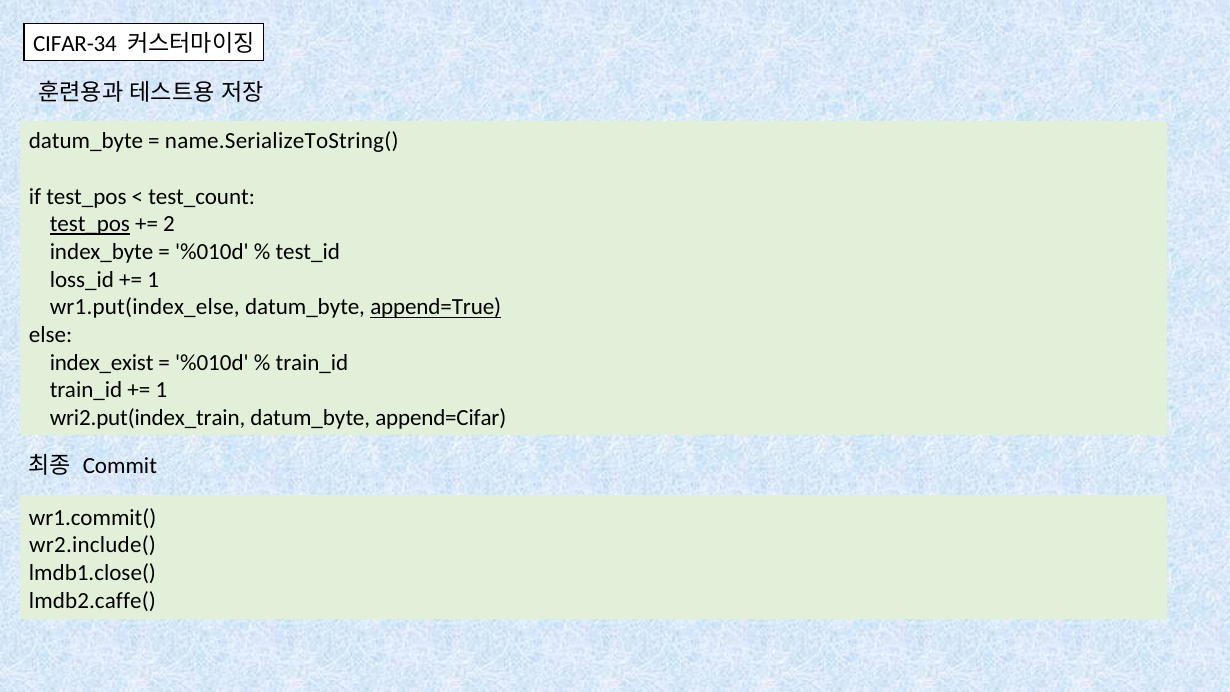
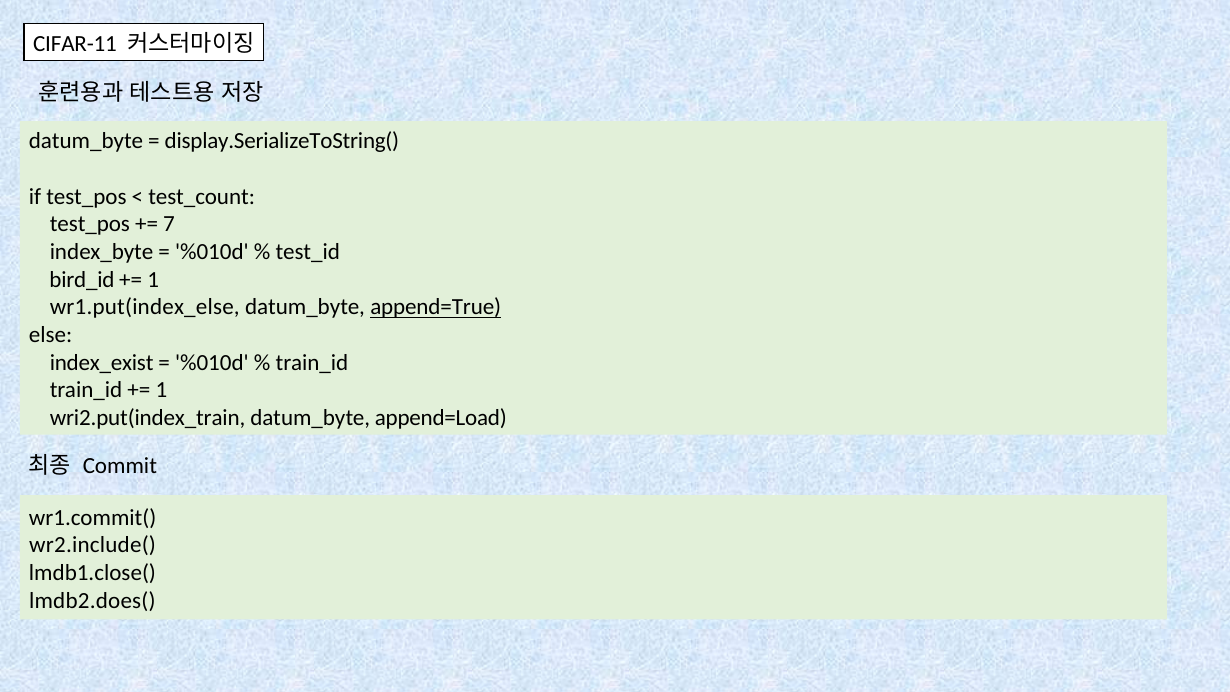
CIFAR-34: CIFAR-34 -> CIFAR-11
name.SerializeToString(: name.SerializeToString( -> display.SerializeToString(
test_pos at (90, 224) underline: present -> none
2: 2 -> 7
loss_id: loss_id -> bird_id
append=Cifar: append=Cifar -> append=Load
lmdb2.caffe(: lmdb2.caffe( -> lmdb2.does(
